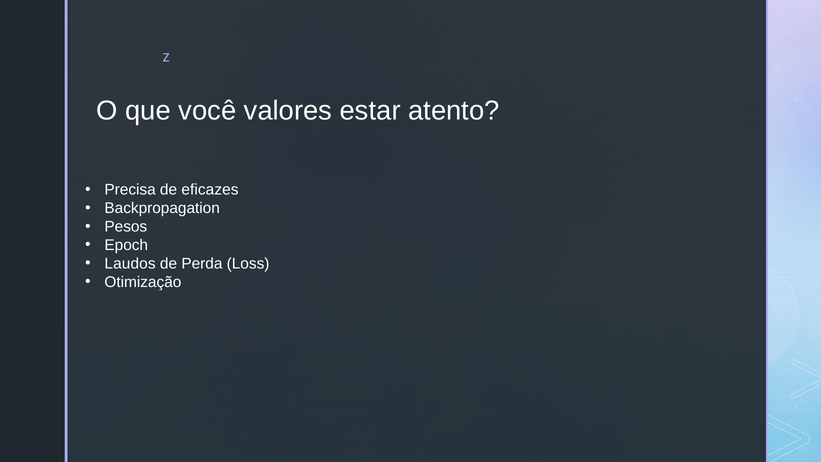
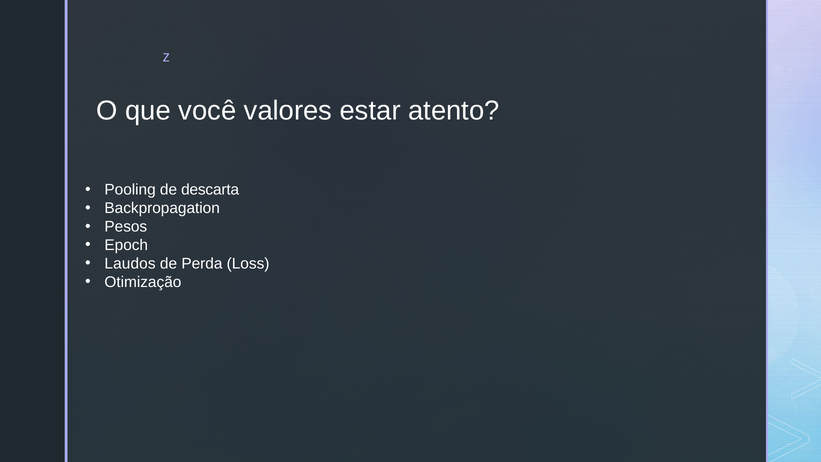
Precisa: Precisa -> Pooling
eficazes: eficazes -> descarta
